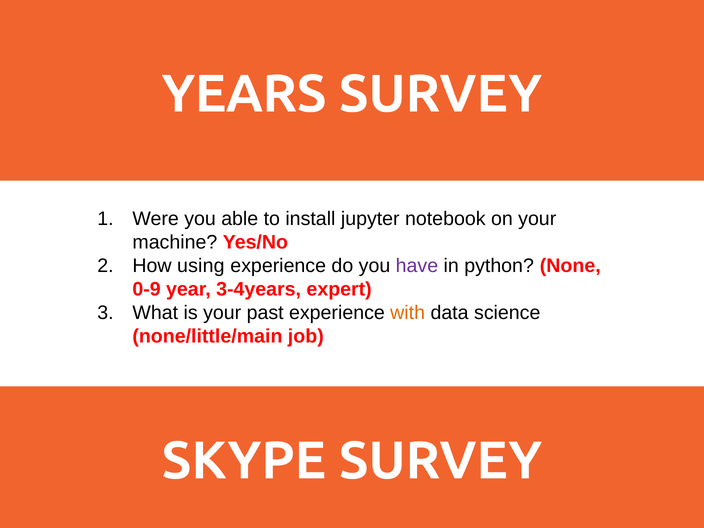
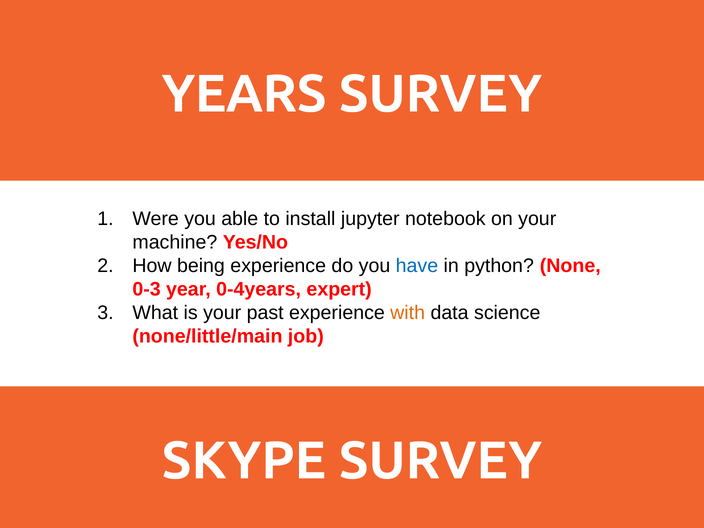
using: using -> being
have colour: purple -> blue
0-9: 0-9 -> 0-3
3-4years: 3-4years -> 0-4years
